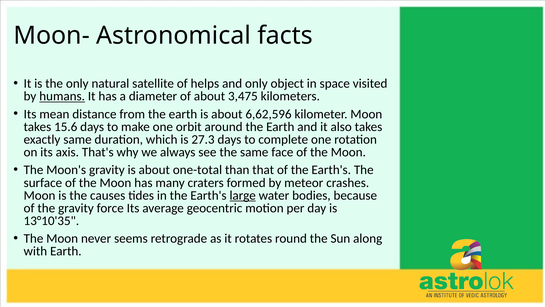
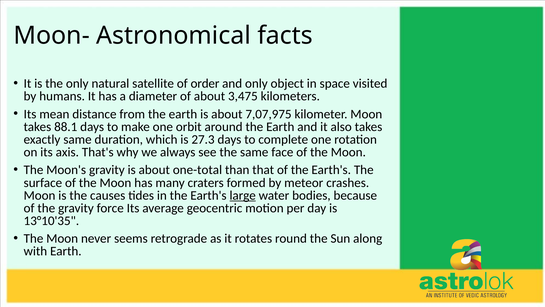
helps: helps -> order
humans underline: present -> none
6,62,596: 6,62,596 -> 7,07,975
15.6: 15.6 -> 88.1
